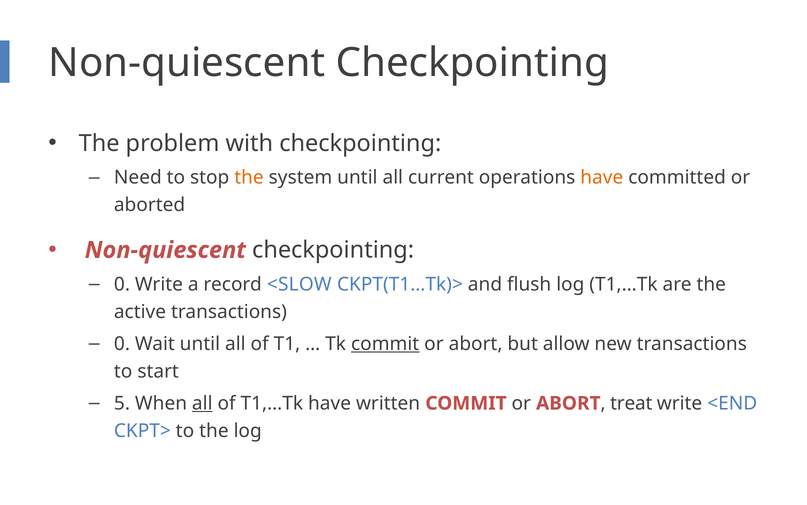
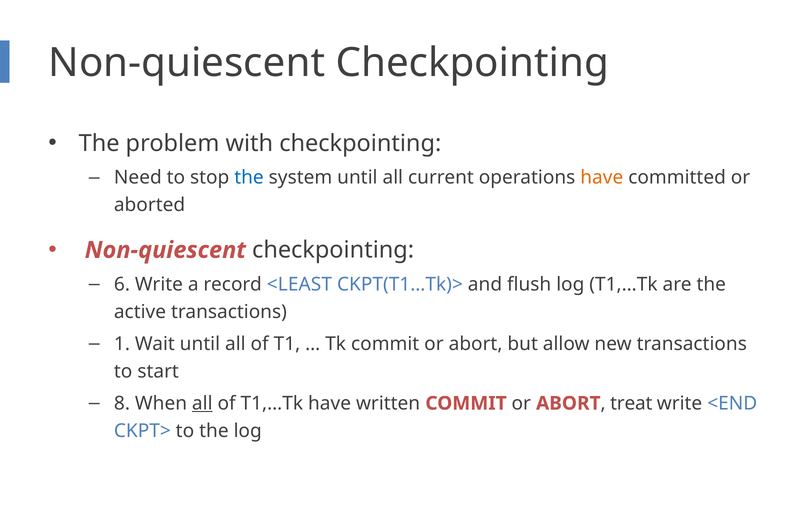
the at (249, 177) colour: orange -> blue
0 at (122, 284): 0 -> 6
<SLOW: <SLOW -> <LEAST
0 at (122, 343): 0 -> 1
commit at (385, 343) underline: present -> none
5: 5 -> 8
